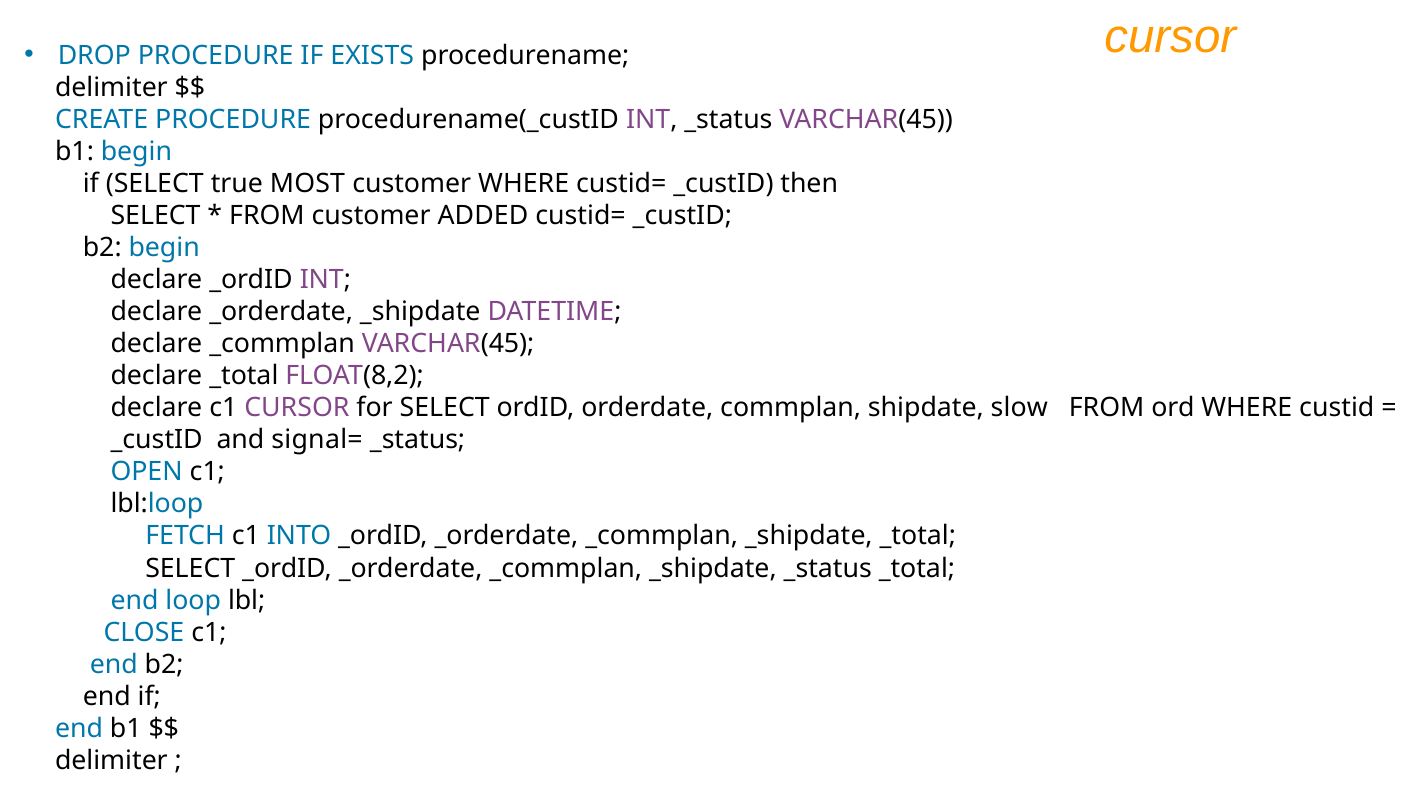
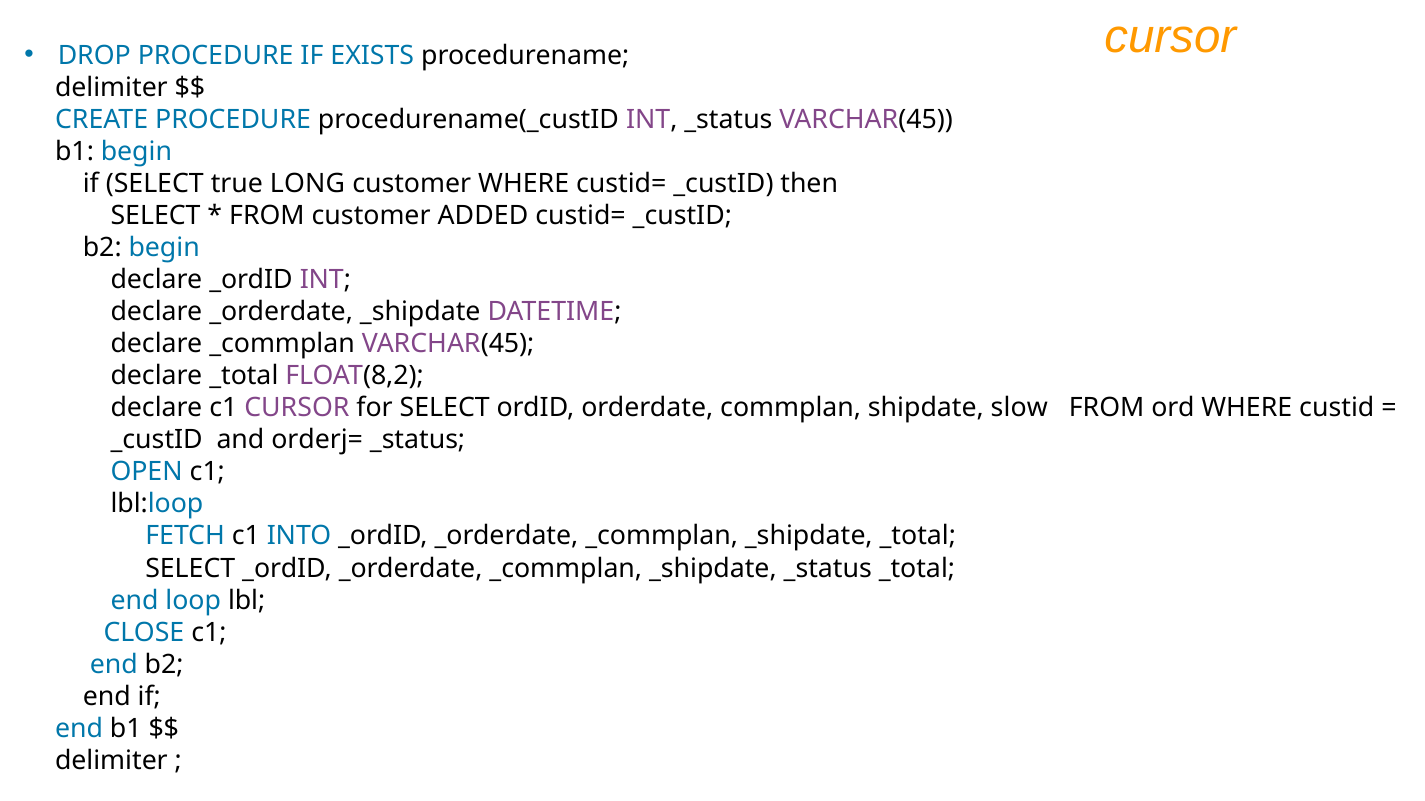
MOST: MOST -> LONG
signal=: signal= -> orderj=
